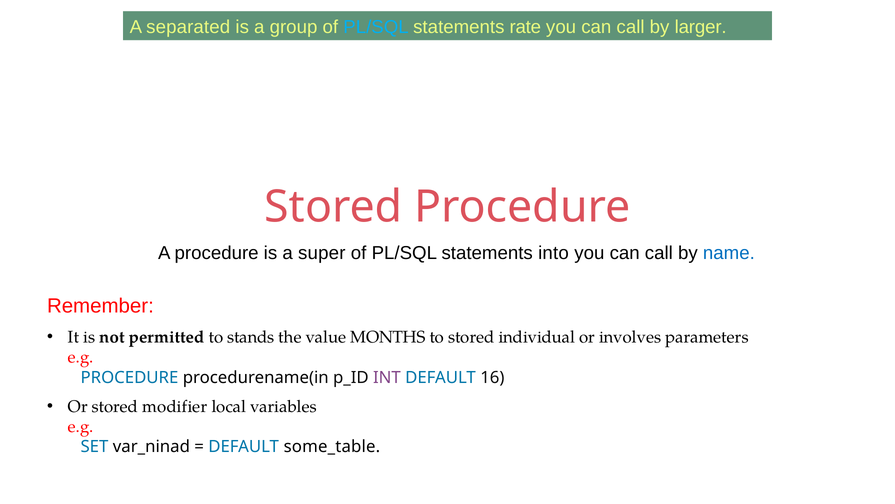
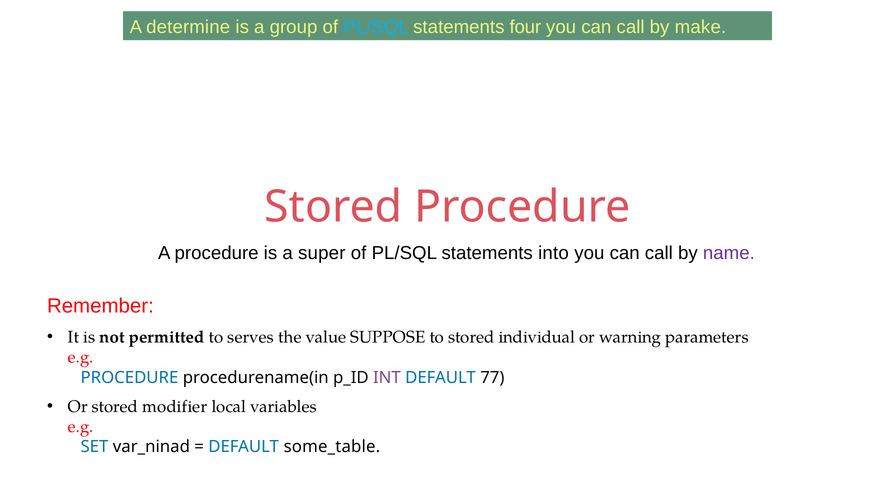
separated: separated -> determine
rate: rate -> four
larger: larger -> make
name colour: blue -> purple
stands: stands -> serves
MONTHS: MONTHS -> SUPPOSE
involves: involves -> warning
16: 16 -> 77
